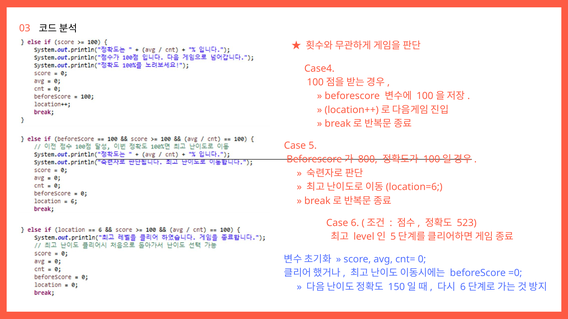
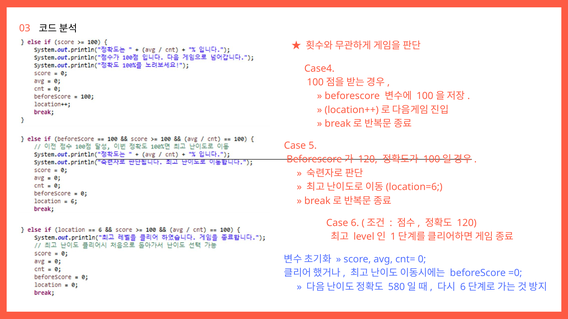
800 at (368, 160): 800 -> 120
523 at (467, 223): 523 -> 120
5 at (393, 237): 5 -> 1
150: 150 -> 580
